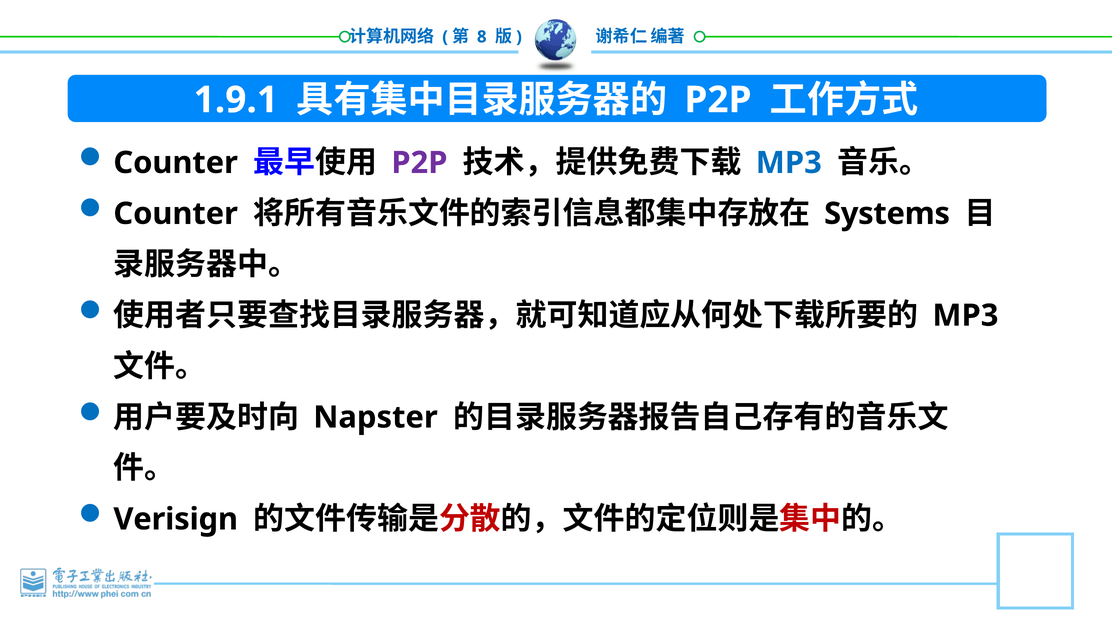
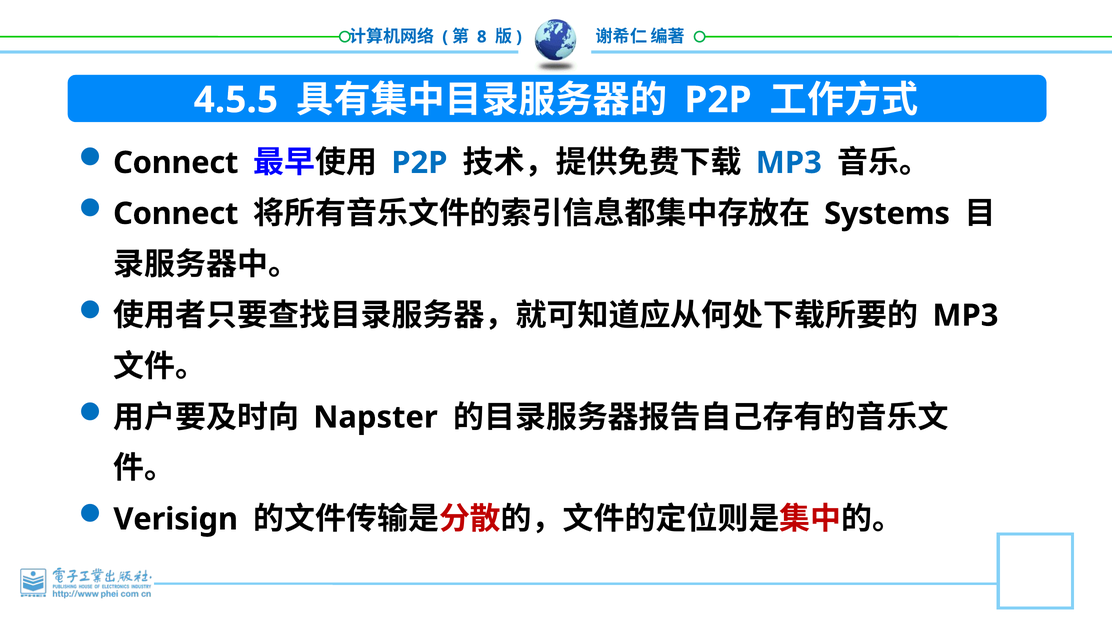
1.9.1: 1.9.1 -> 4.5.5
Counter at (176, 163): Counter -> Connect
P2P at (419, 163) colour: purple -> blue
Counter at (176, 214): Counter -> Connect
